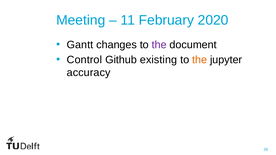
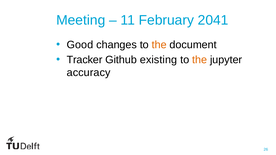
2020: 2020 -> 2041
Gantt: Gantt -> Good
the at (159, 45) colour: purple -> orange
Control: Control -> Tracker
